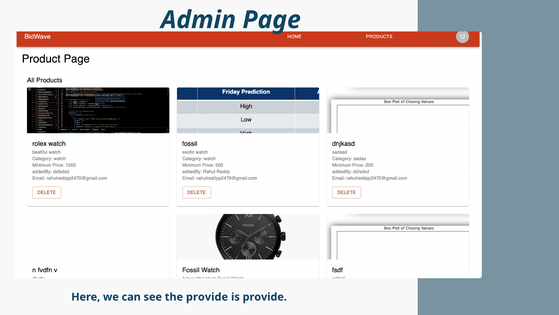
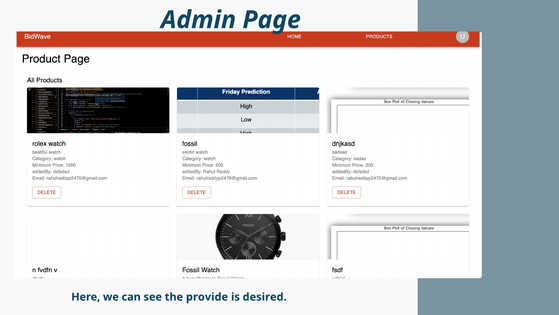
is provide: provide -> desired
